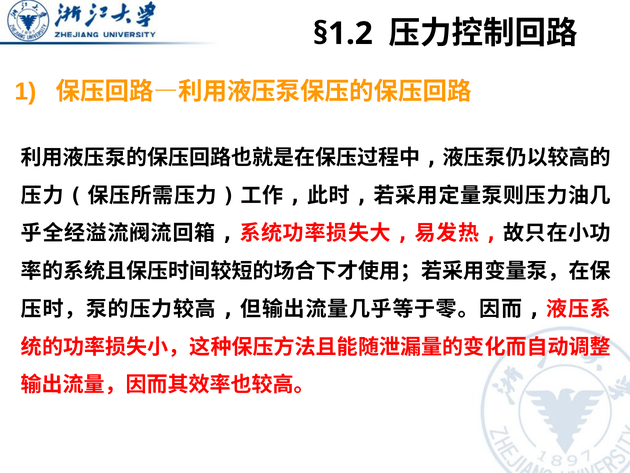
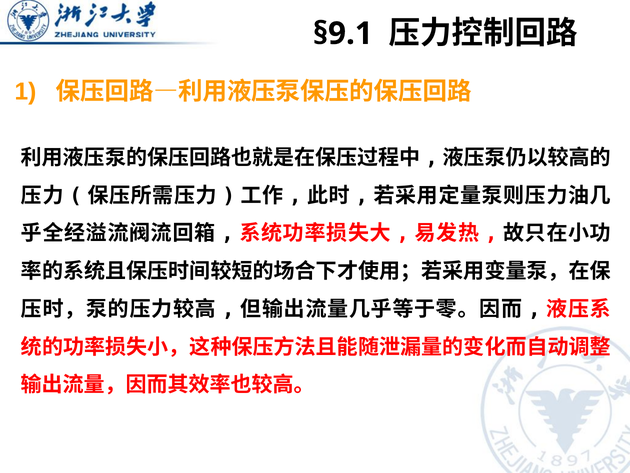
§1.2: §1.2 -> §9.1
